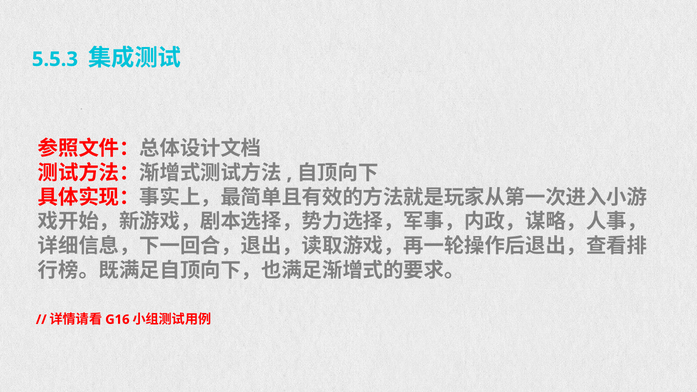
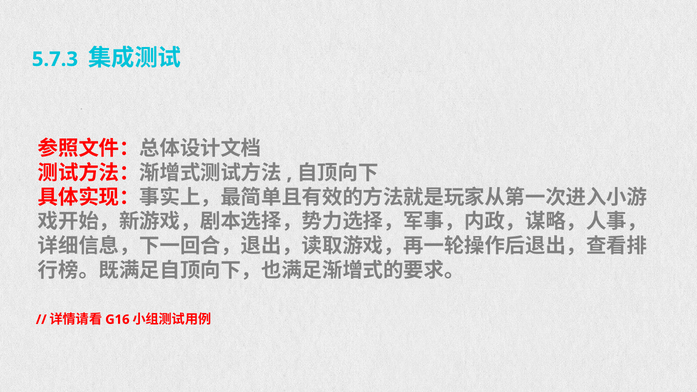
5.5.3: 5.5.3 -> 5.7.3
